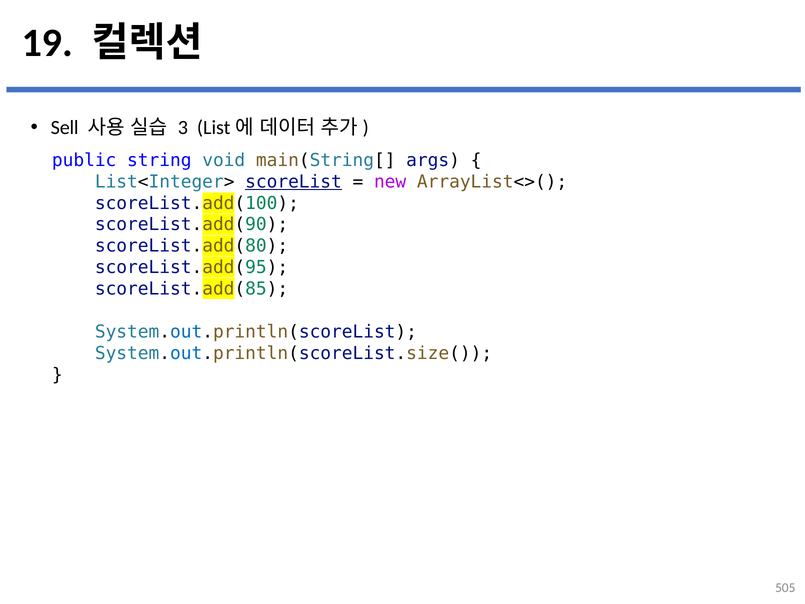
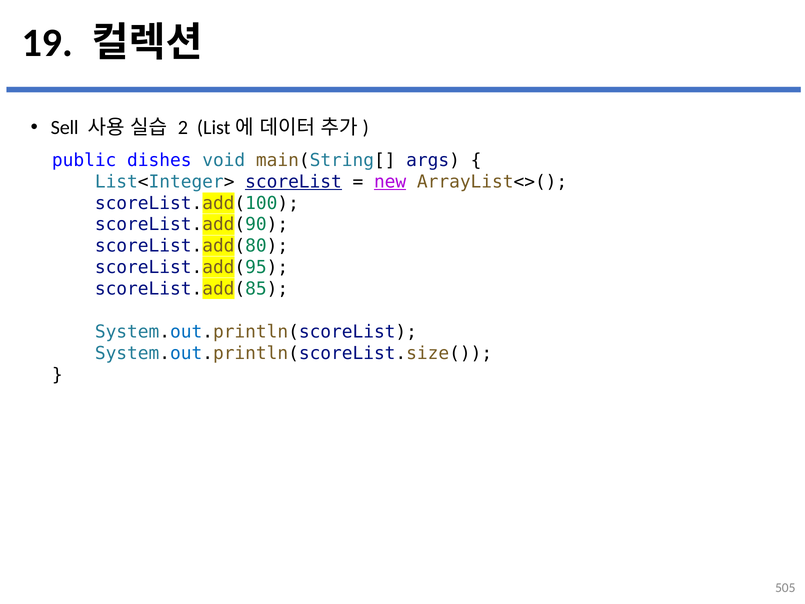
3: 3 -> 2
string: string -> dishes
new underline: none -> present
